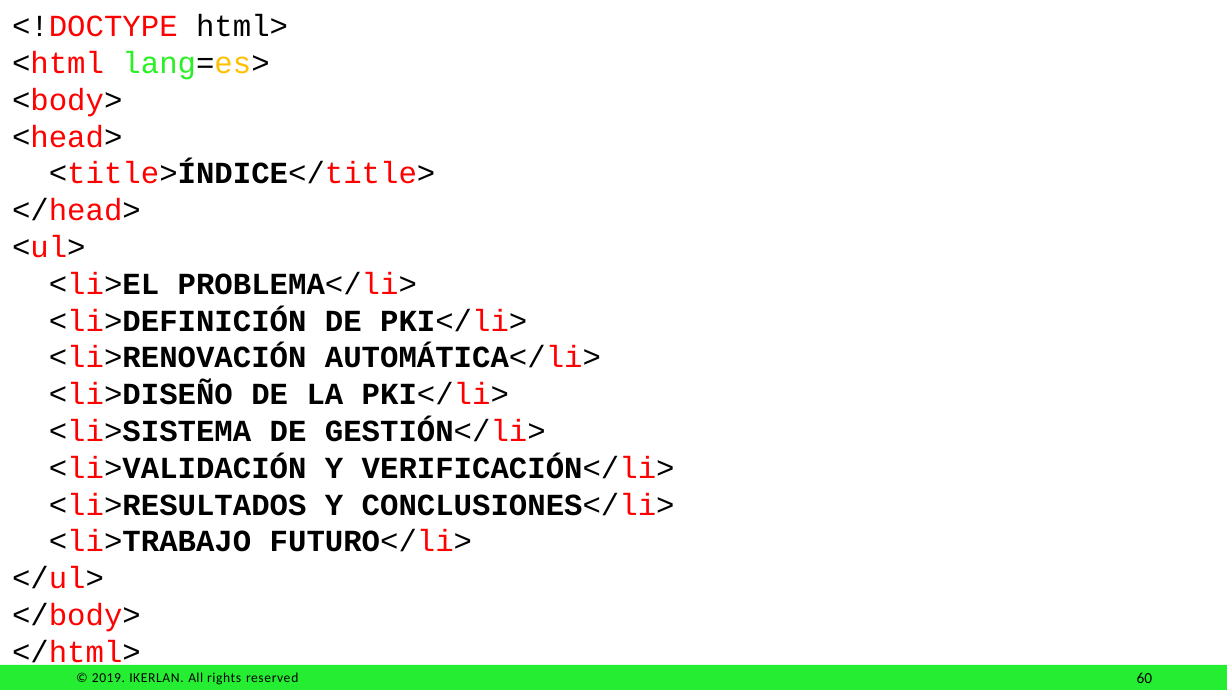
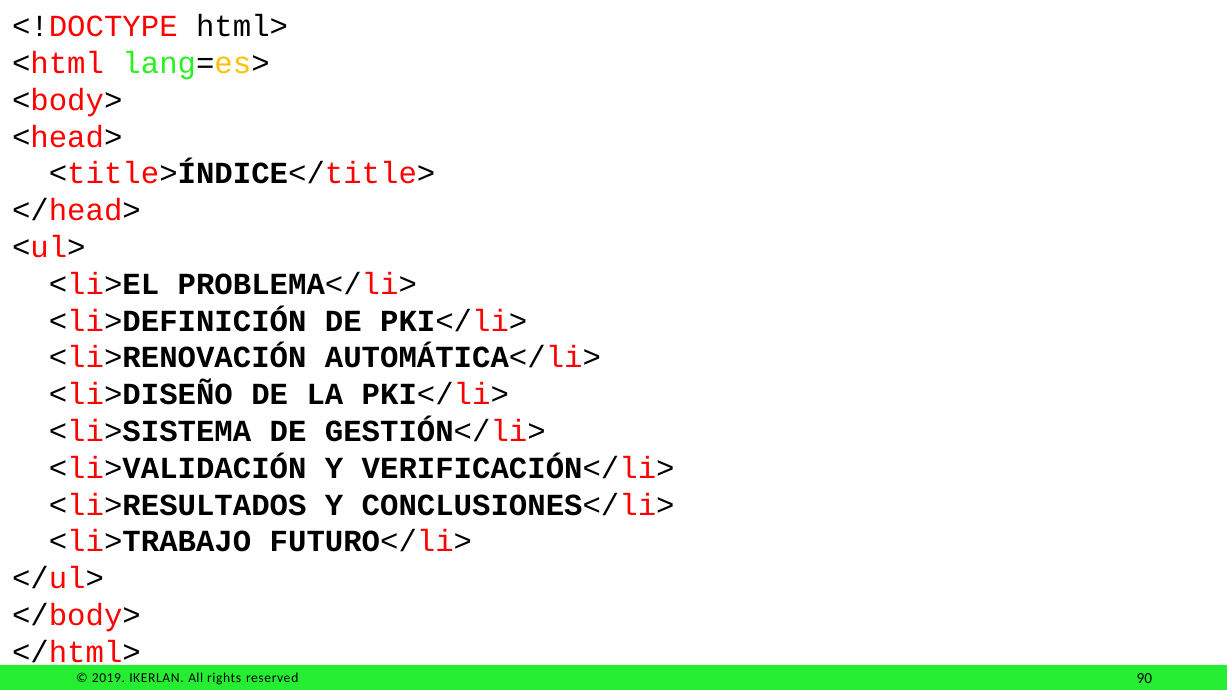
60: 60 -> 90
